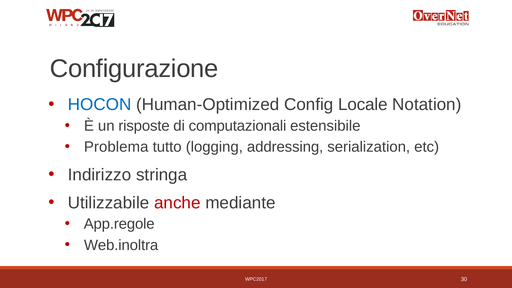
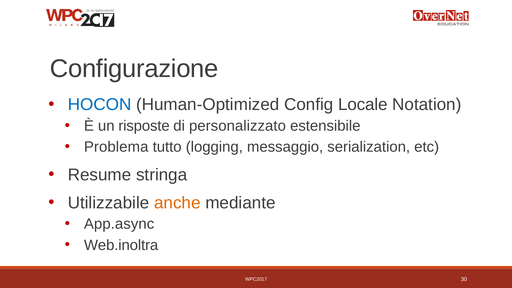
computazionali: computazionali -> personalizzato
addressing: addressing -> messaggio
Indirizzo: Indirizzo -> Resume
anche colour: red -> orange
App.regole: App.regole -> App.async
